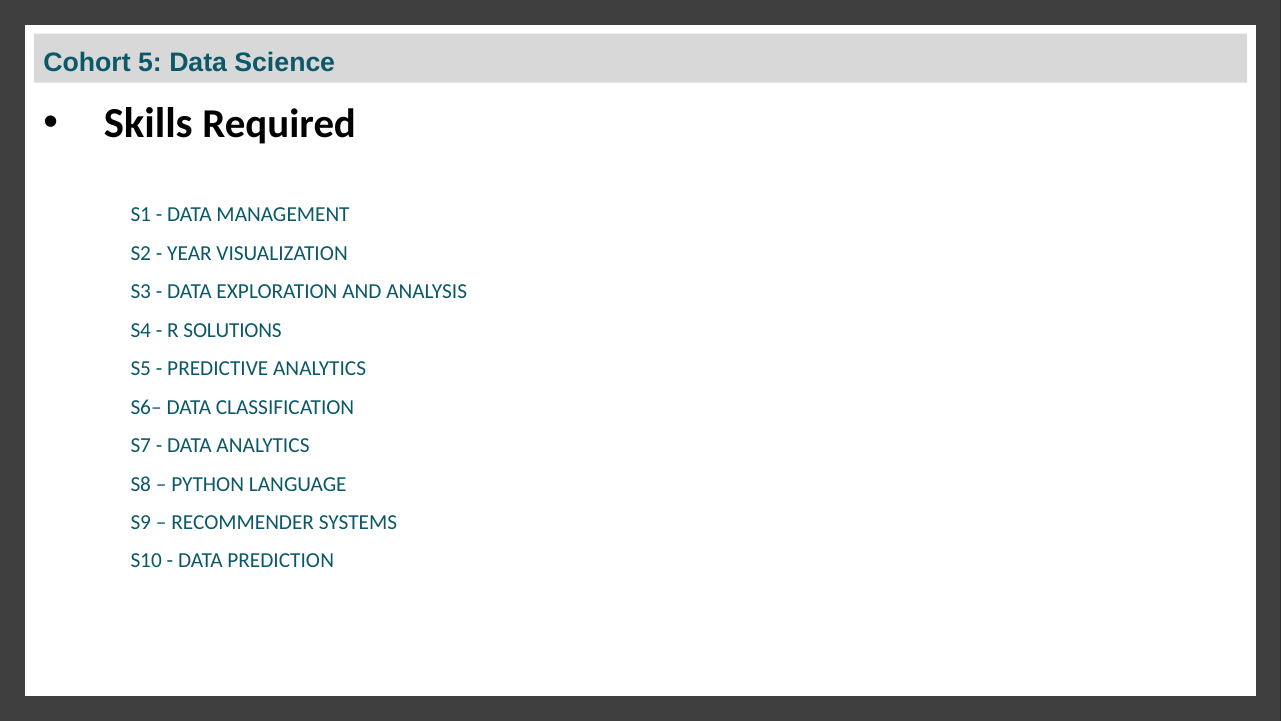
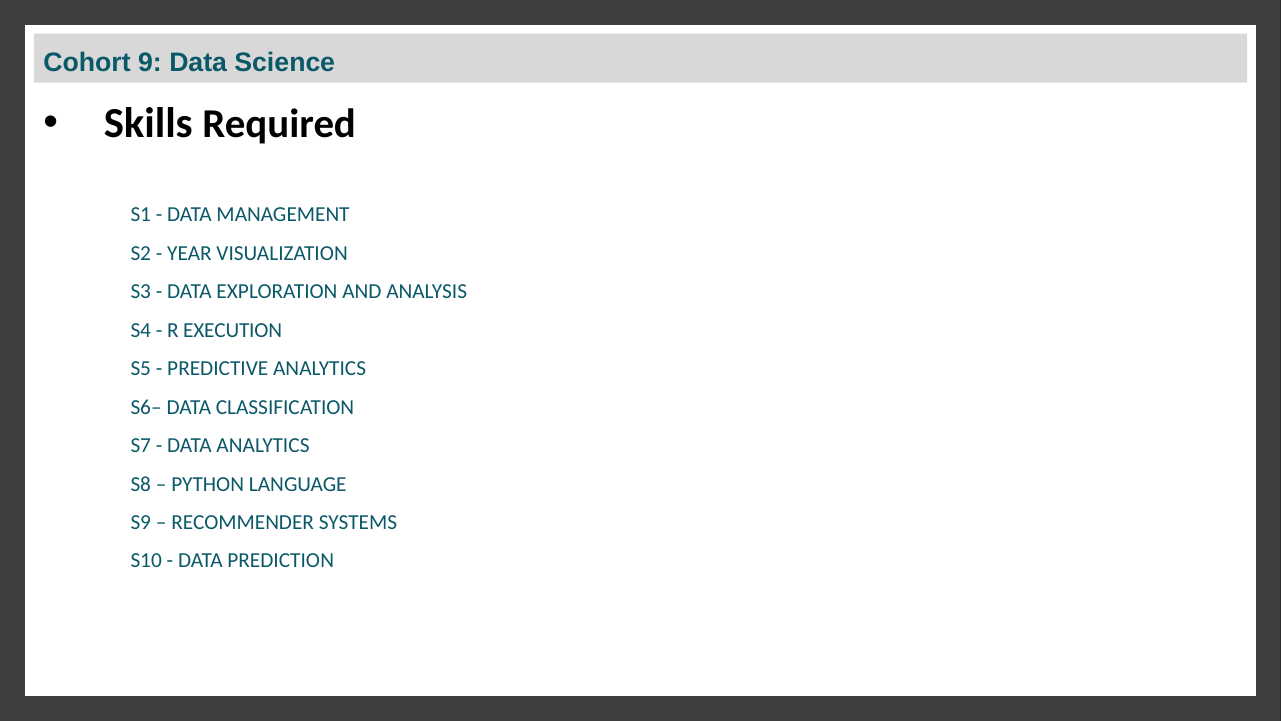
5: 5 -> 9
SOLUTIONS: SOLUTIONS -> EXECUTION
